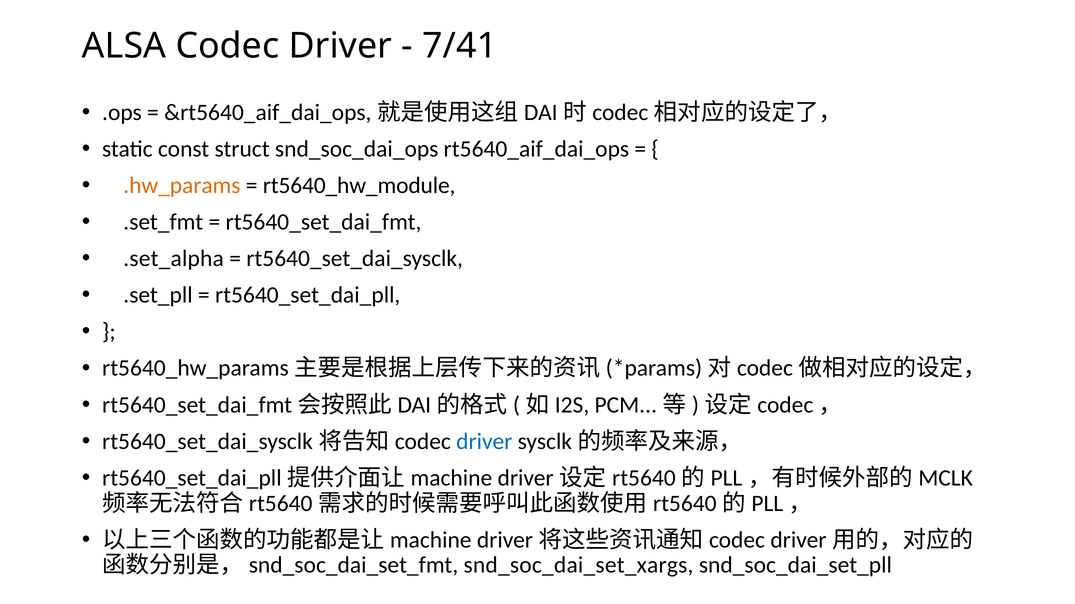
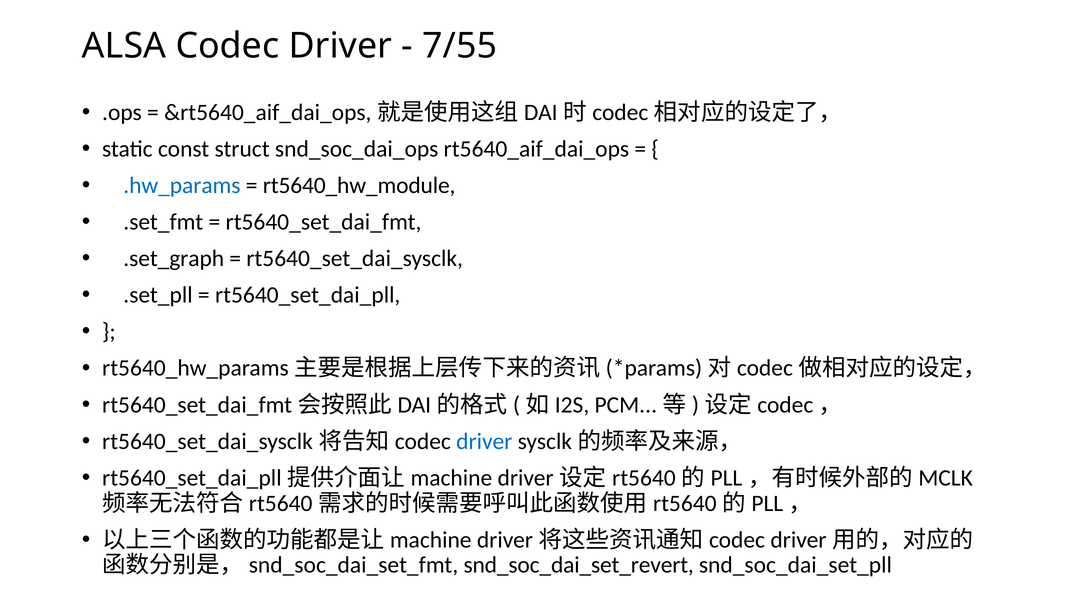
7/41: 7/41 -> 7/55
.hw_params colour: orange -> blue
.set_alpha: .set_alpha -> .set_graph
snd_soc_dai_set_xargs: snd_soc_dai_set_xargs -> snd_soc_dai_set_revert
